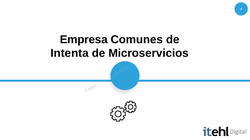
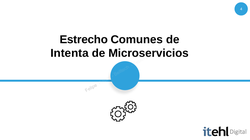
Empresa: Empresa -> Estrecho
